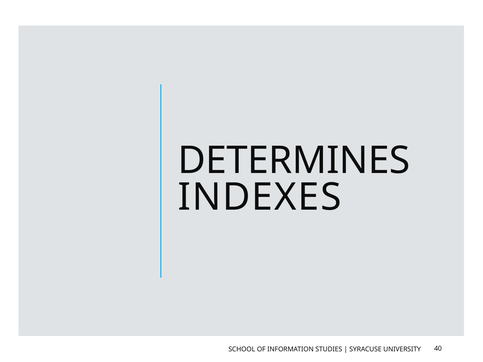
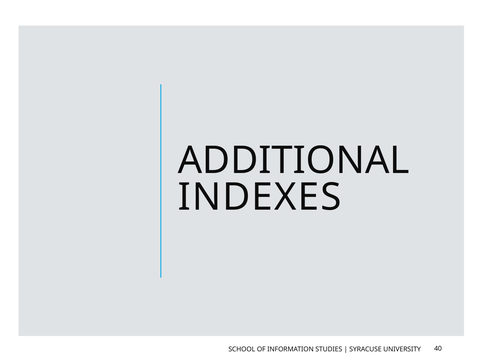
DETERMINES: DETERMINES -> ADDITIONAL
